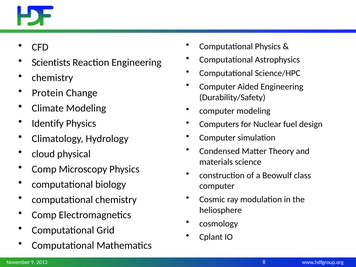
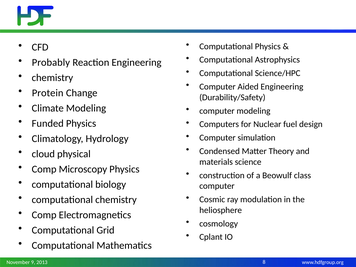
Scientists: Scientists -> Probably
Identify: Identify -> Funded
